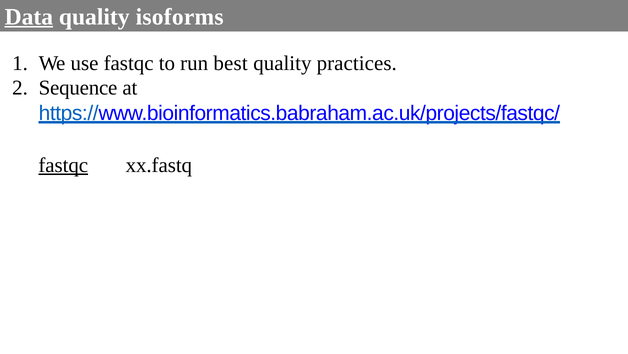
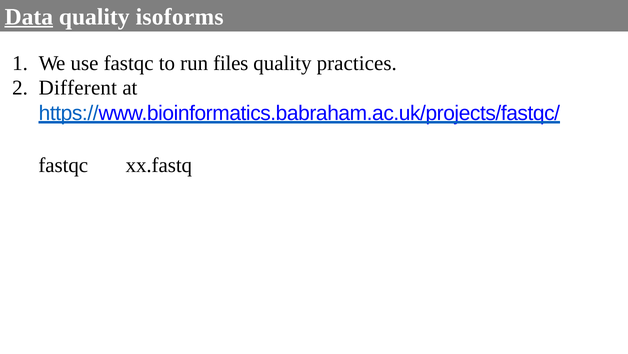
best: best -> files
Sequence: Sequence -> Different
fastqc at (63, 165) underline: present -> none
